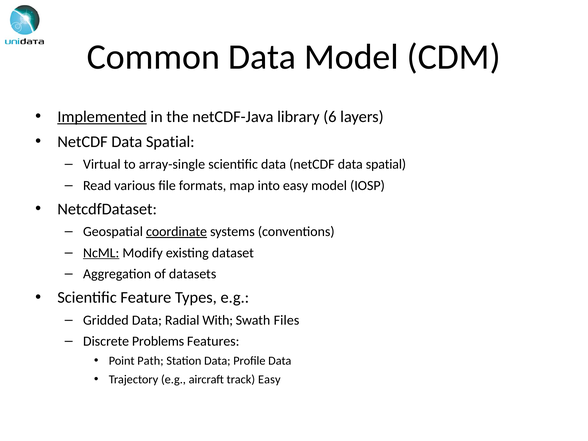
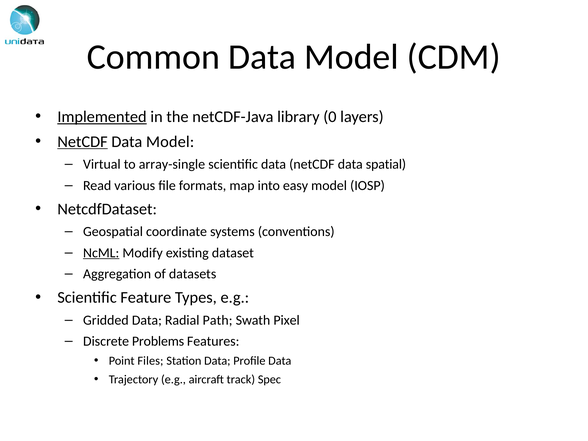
6: 6 -> 0
NetCDF at (83, 142) underline: none -> present
Spatial at (170, 142): Spatial -> Model
coordinate underline: present -> none
With: With -> Path
Files: Files -> Pixel
Path: Path -> Files
track Easy: Easy -> Spec
